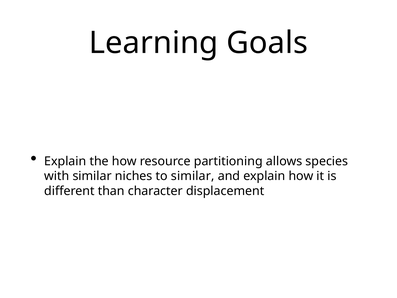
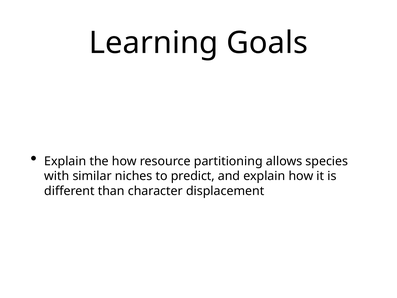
to similar: similar -> predict
